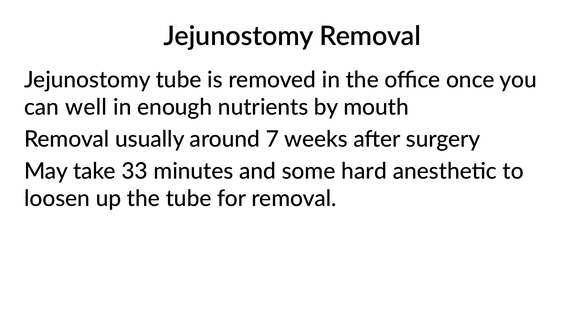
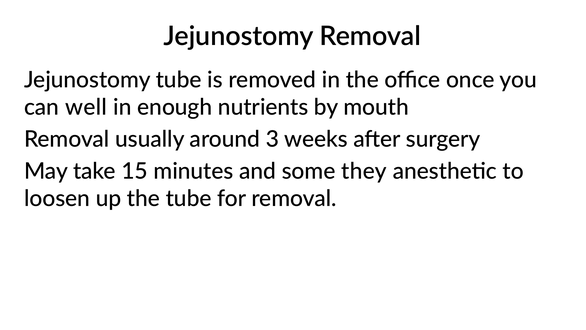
7: 7 -> 3
33: 33 -> 15
hard: hard -> they
